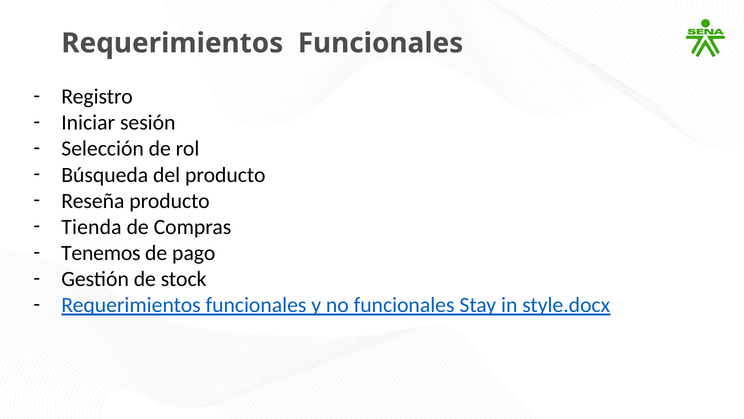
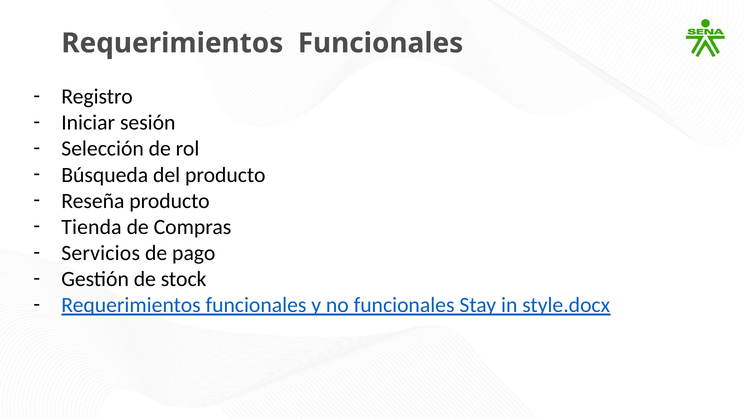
Tenemos: Tenemos -> Servicios
